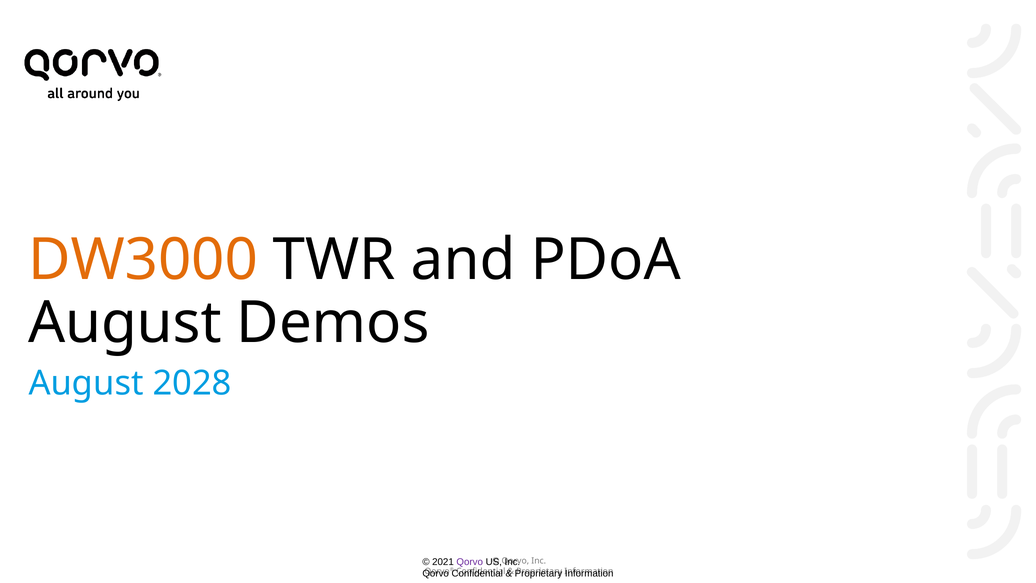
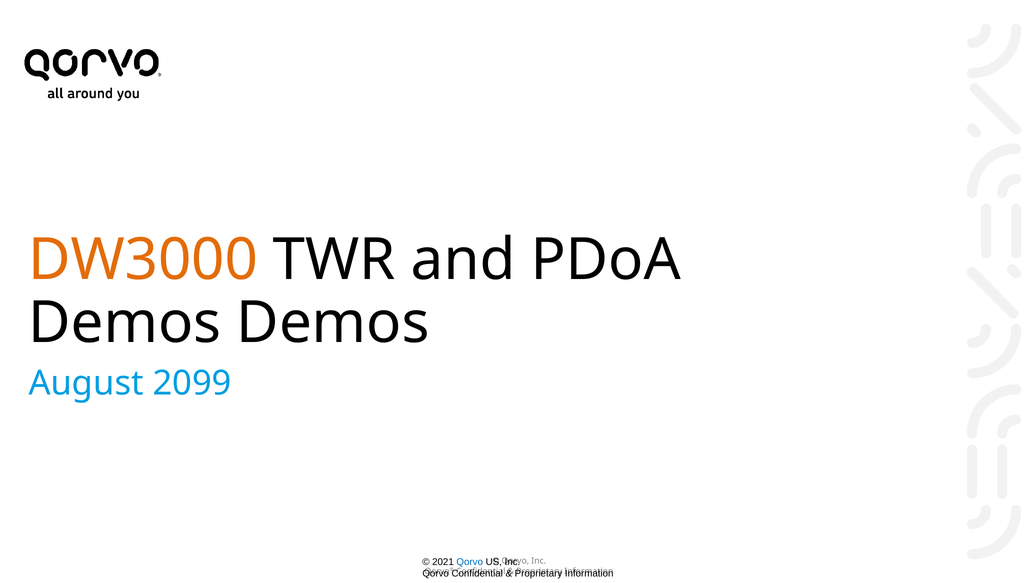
August at (125, 323): August -> Demos
2028: 2028 -> 2099
Qorvo at (470, 562) colour: purple -> blue
